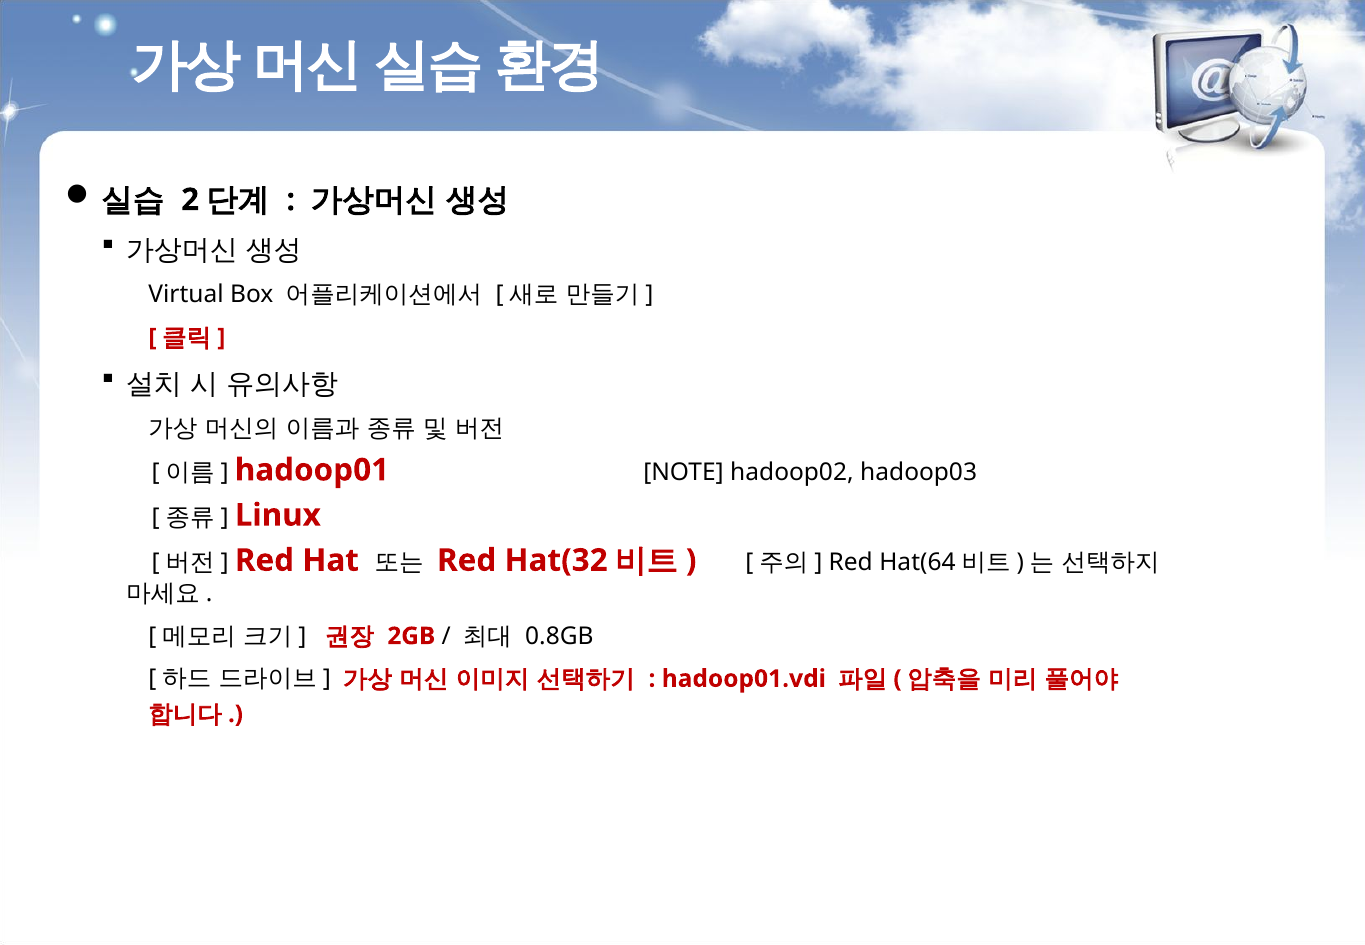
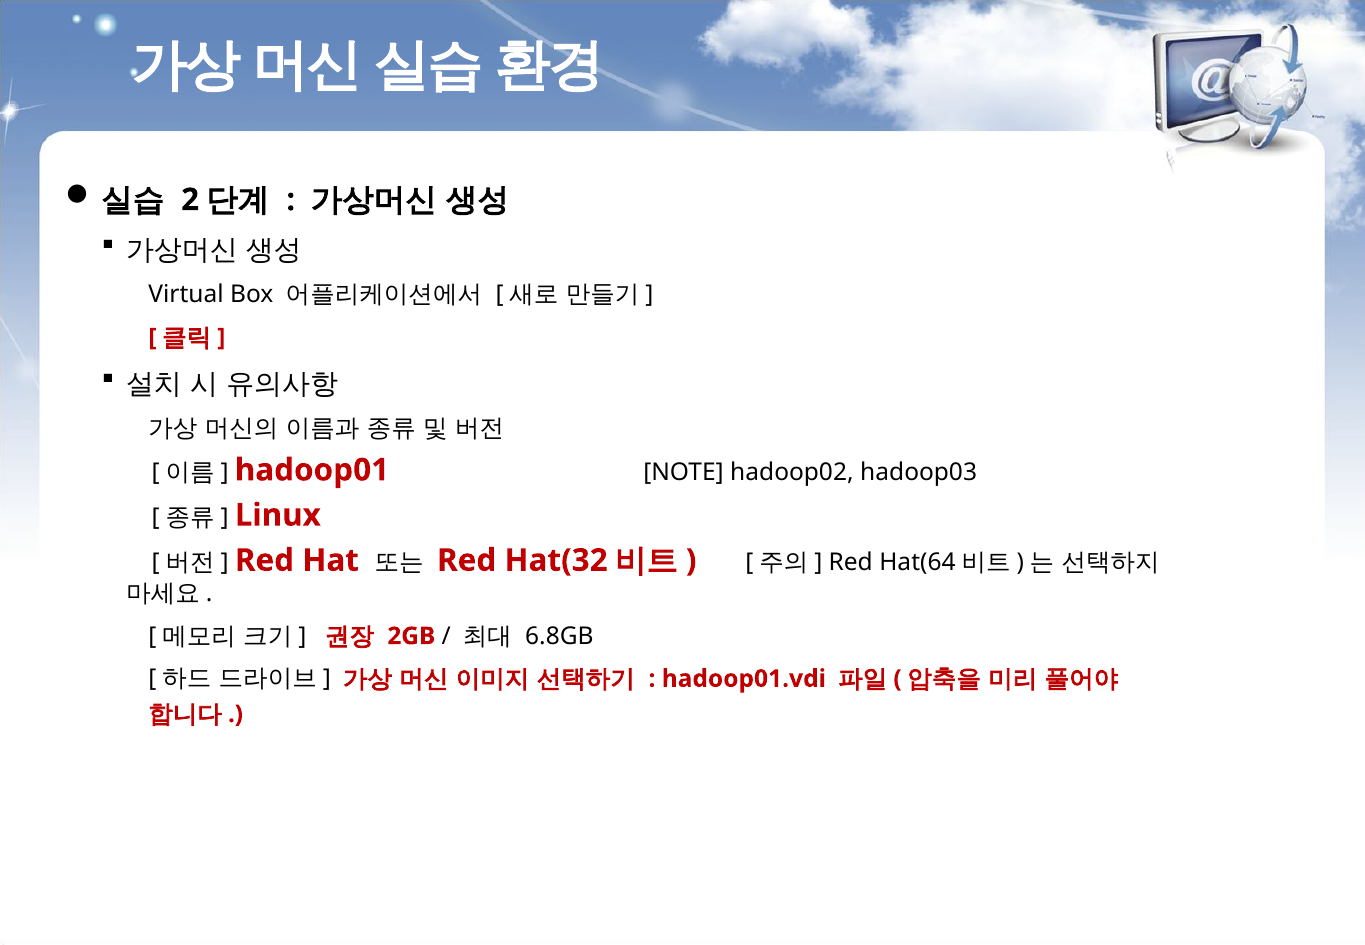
0.8GB: 0.8GB -> 6.8GB
